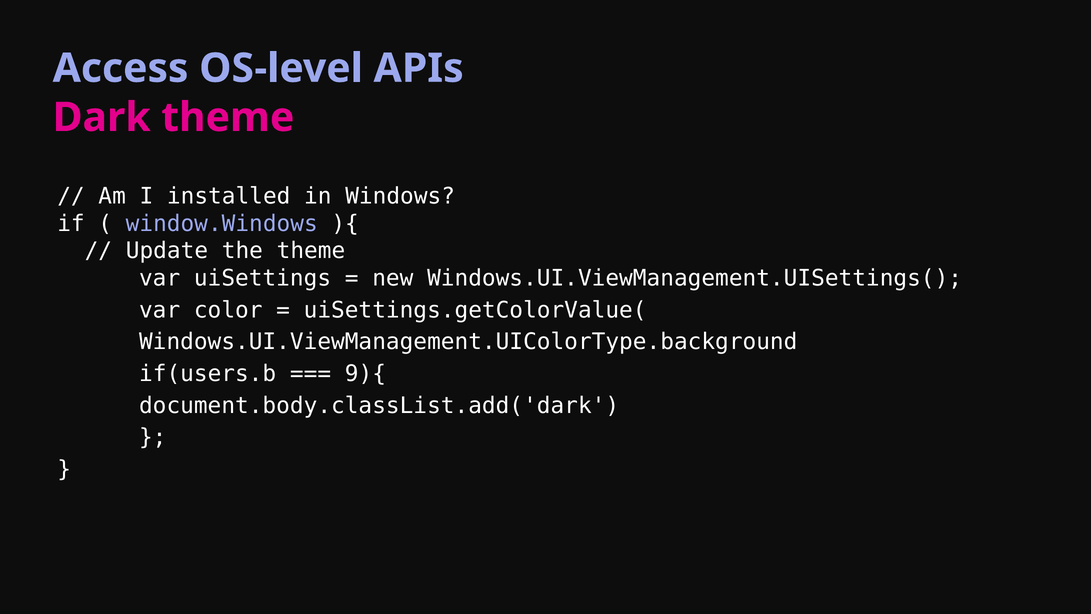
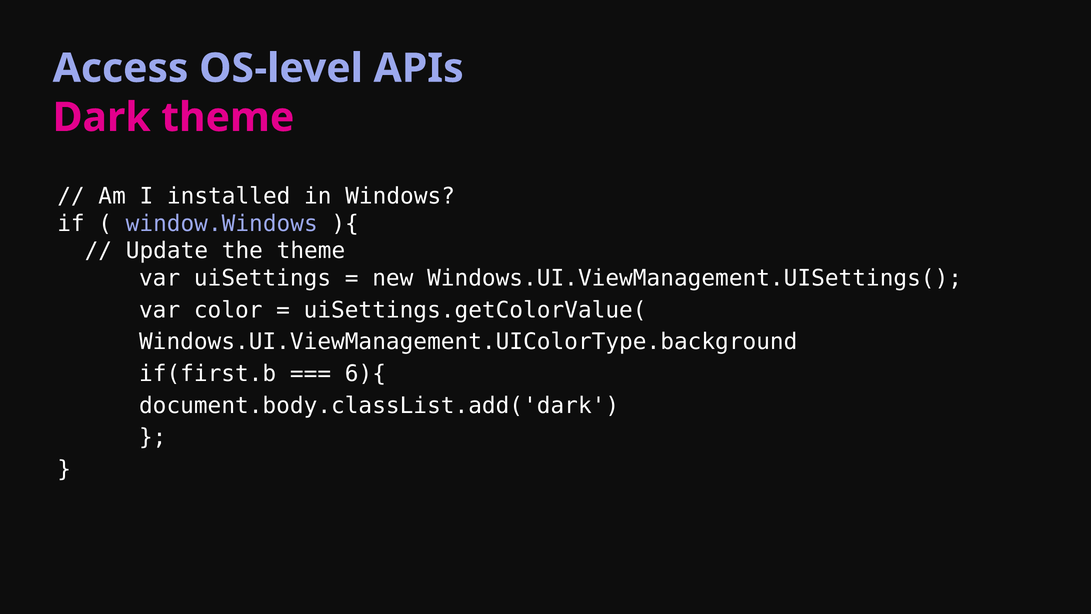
if(users.b: if(users.b -> if(first.b
9){: 9){ -> 6){
